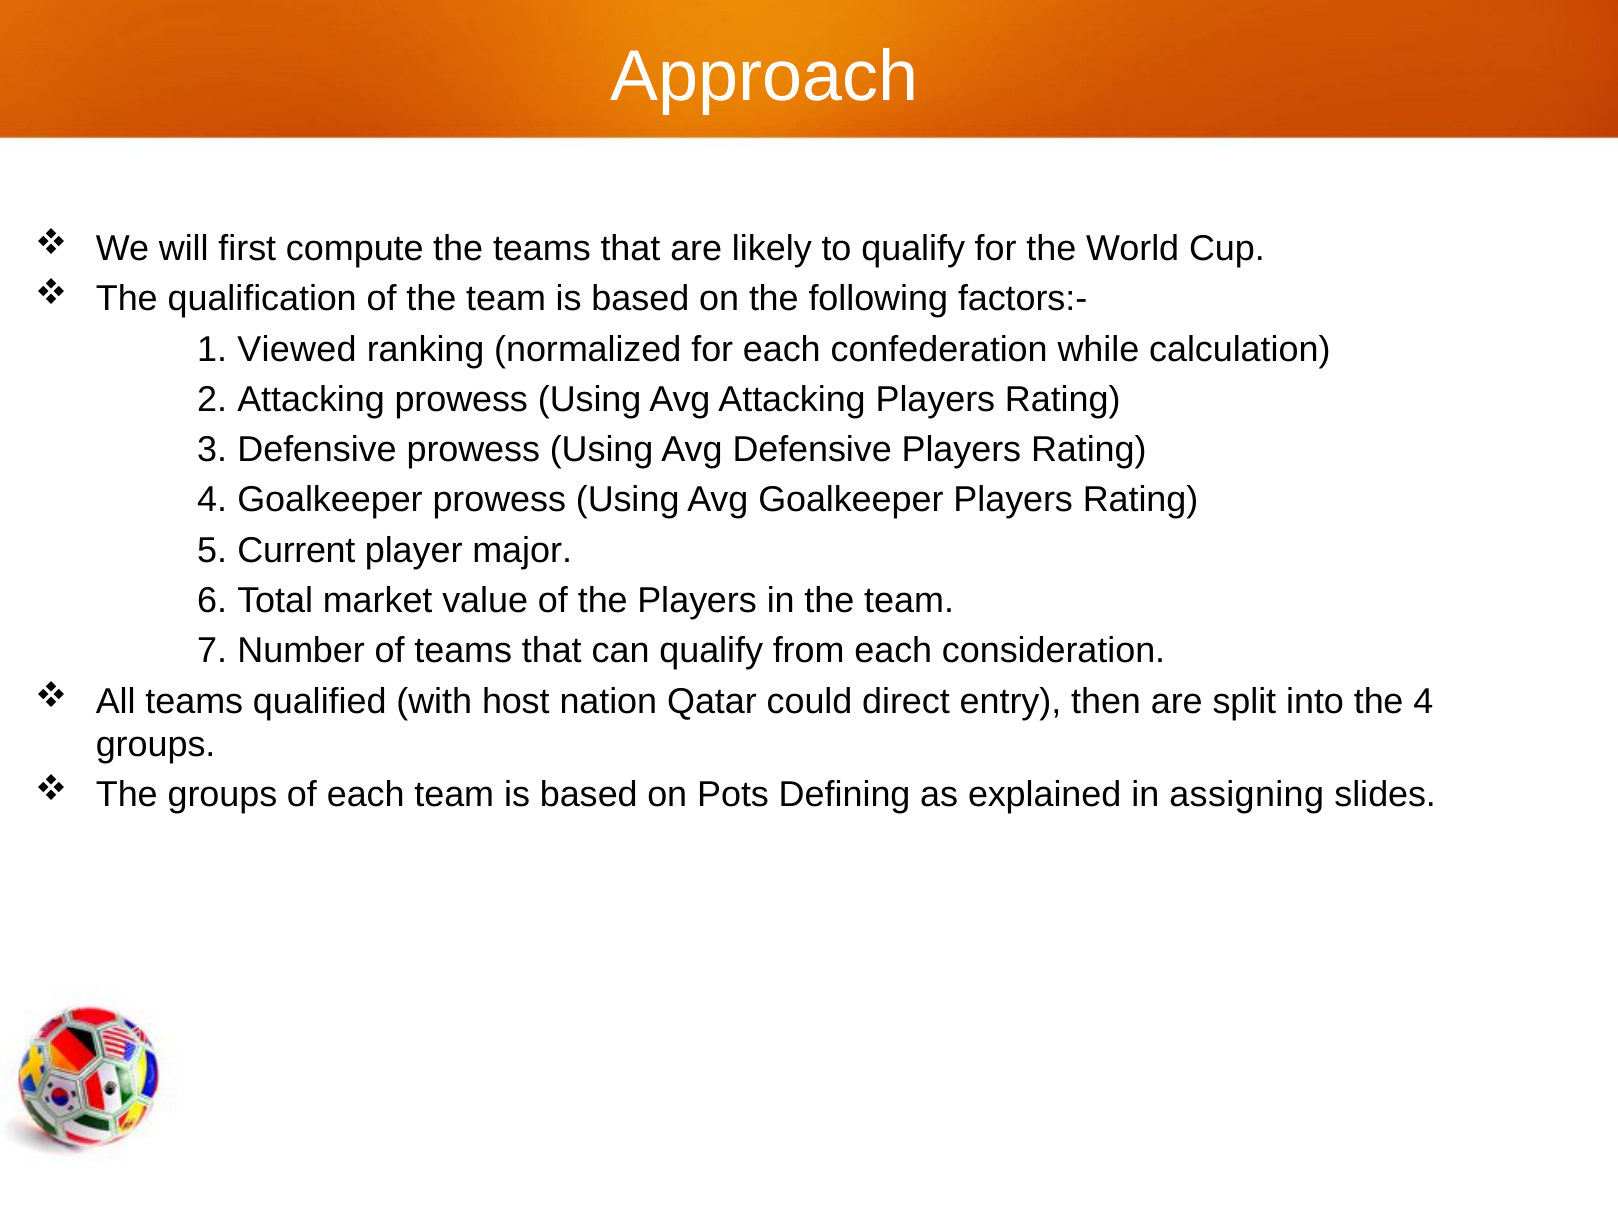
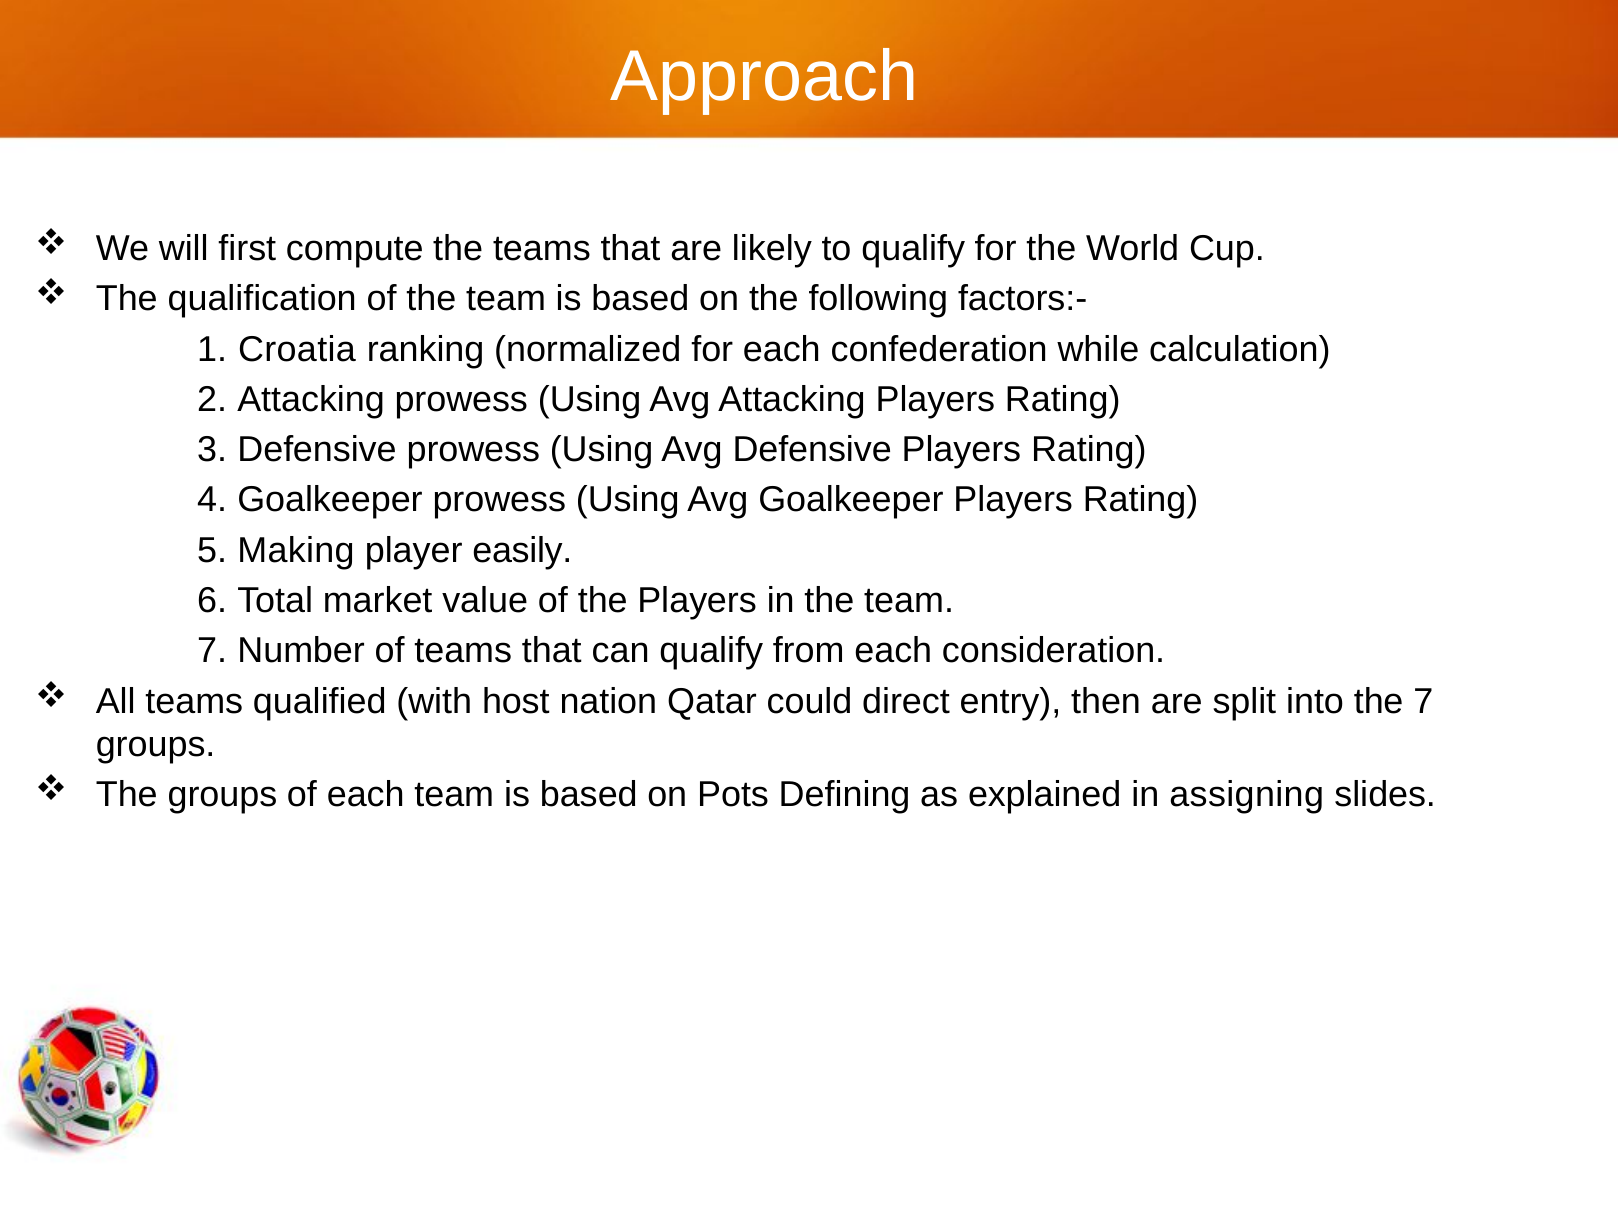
Viewed: Viewed -> Croatia
Current: Current -> Making
major: major -> easily
the 4: 4 -> 7
